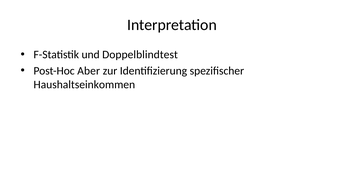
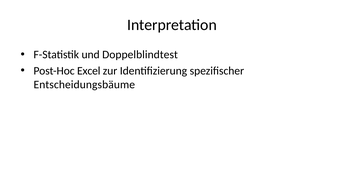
Aber: Aber -> Excel
Haushaltseinkommen: Haushaltseinkommen -> Entscheidungsbäume
